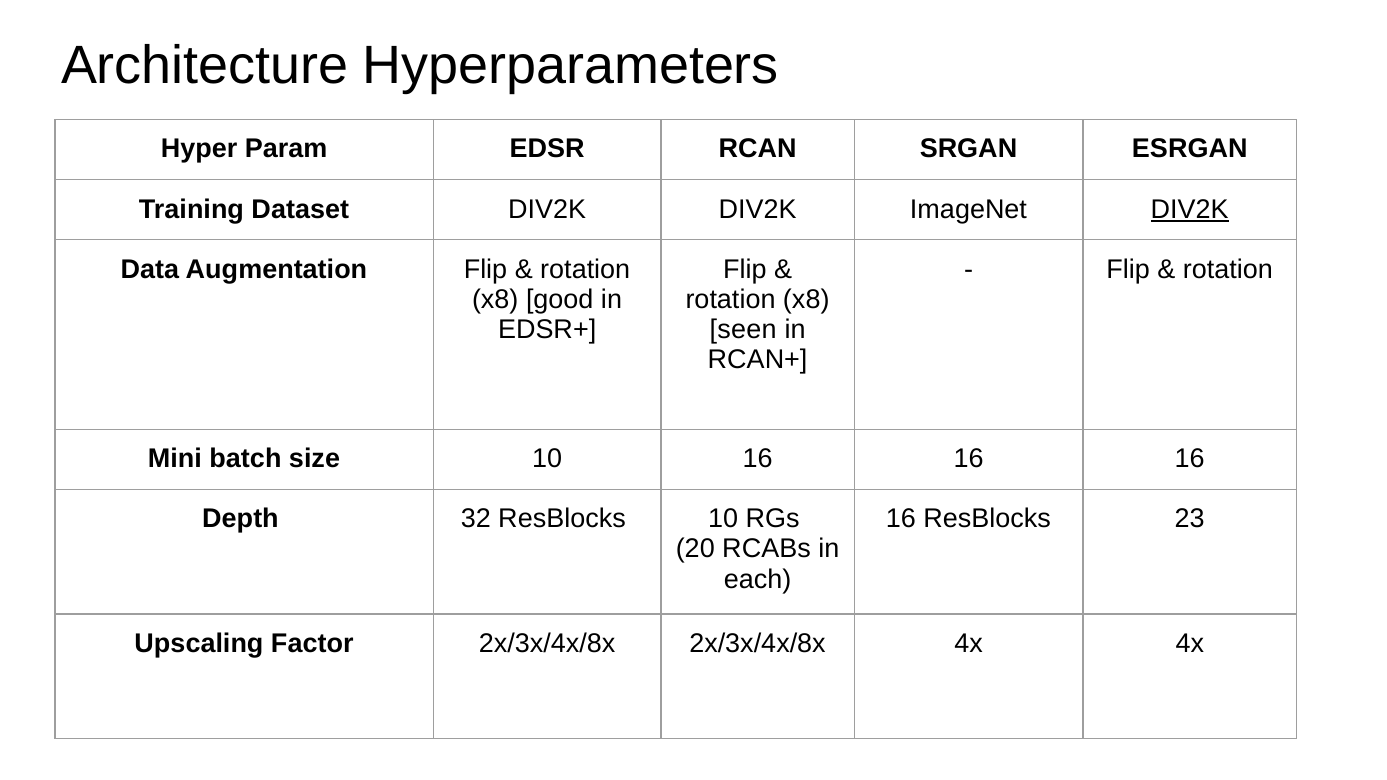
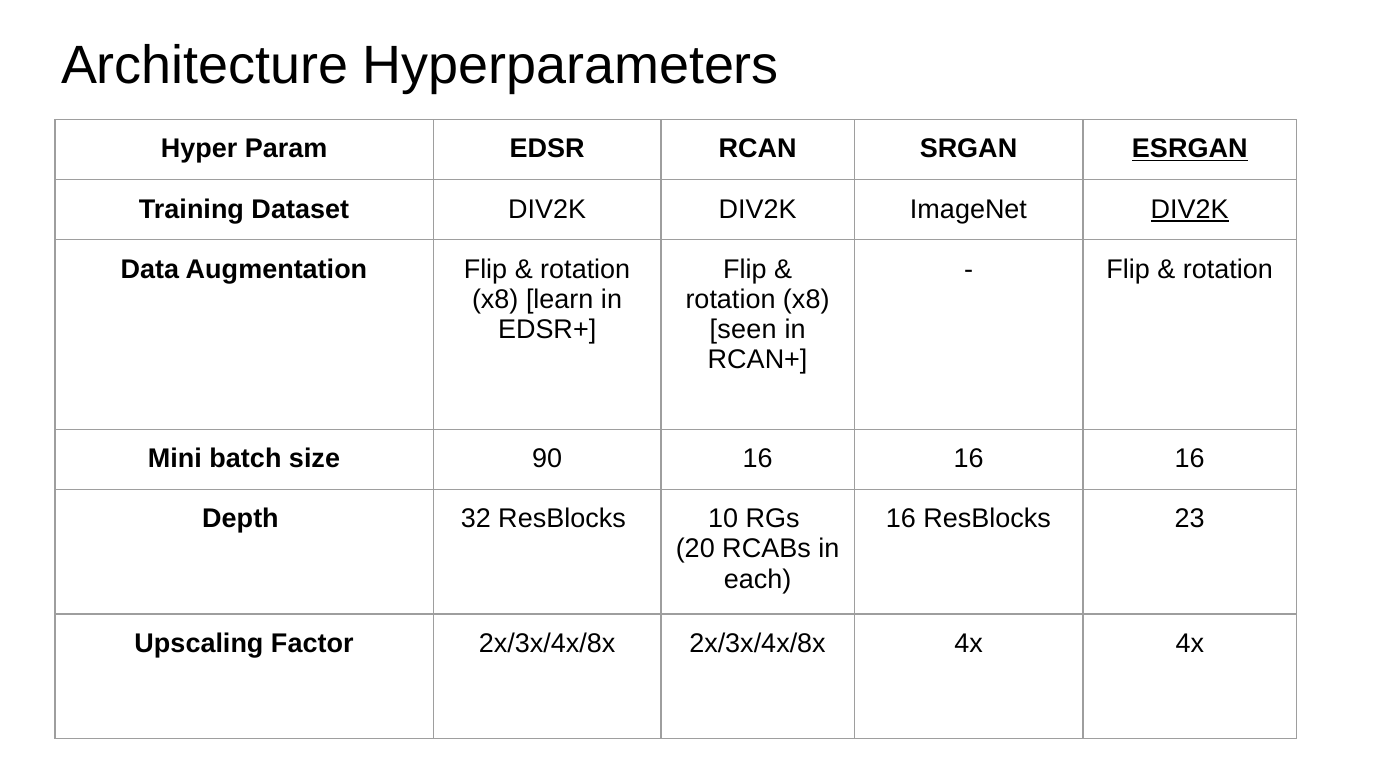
ESRGAN underline: none -> present
good: good -> learn
size 10: 10 -> 90
